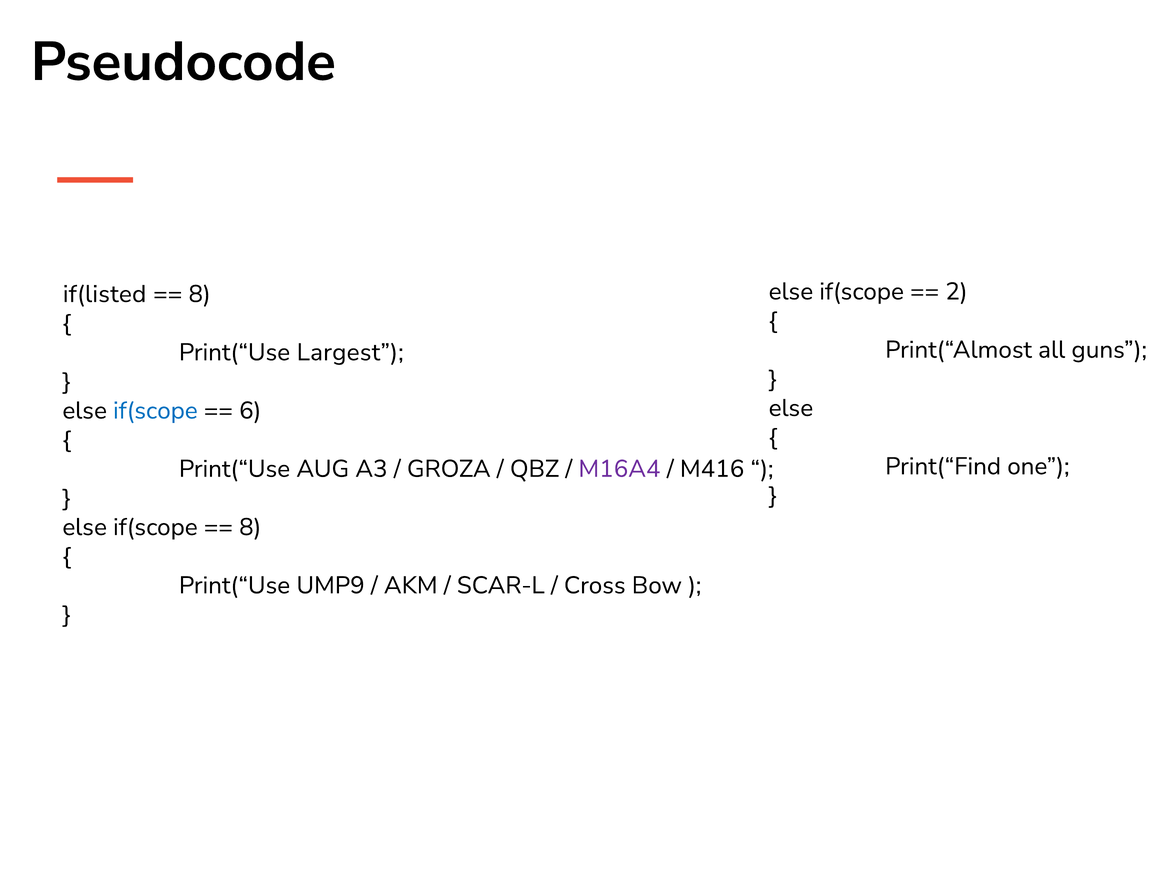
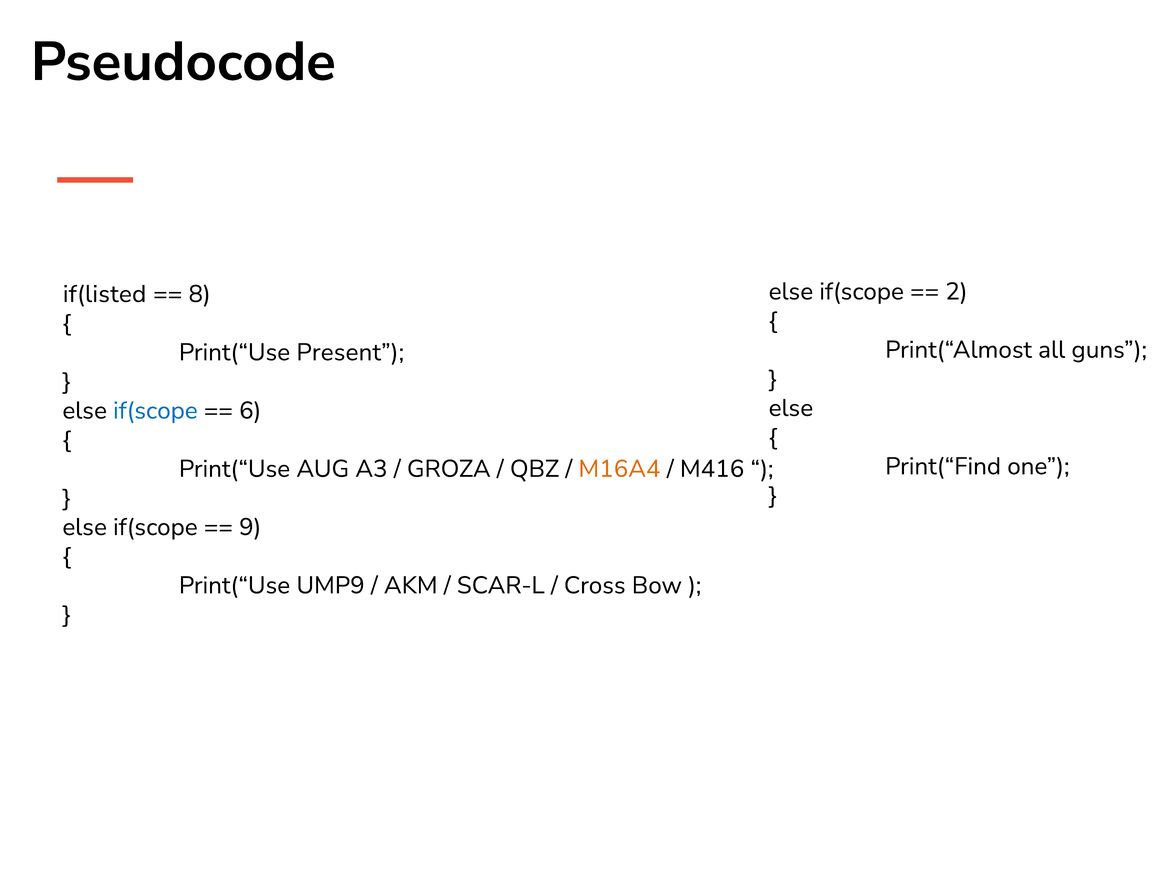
Largest: Largest -> Present
M16A4 colour: purple -> orange
8 at (250, 527): 8 -> 9
